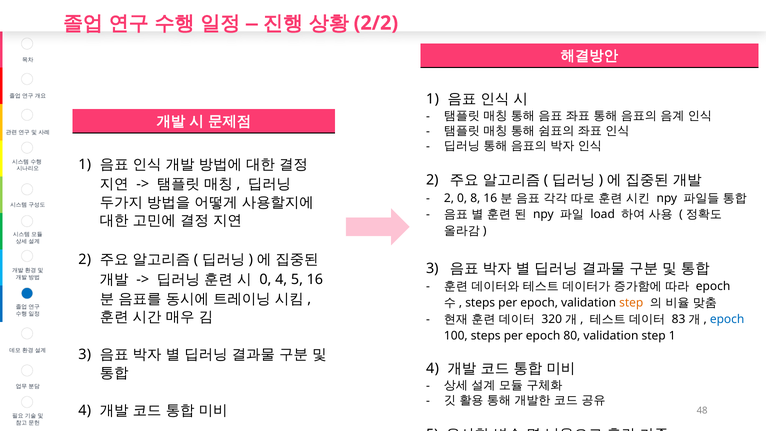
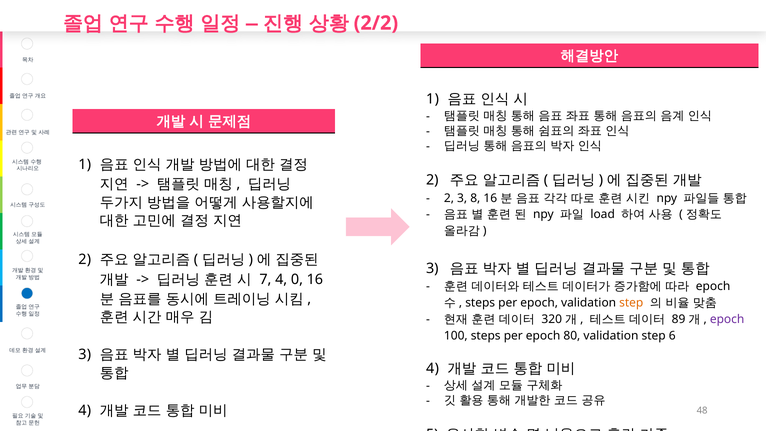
2 0: 0 -> 3
0 at (265, 279): 0 -> 7
4 5: 5 -> 0
83: 83 -> 89
epoch at (727, 319) colour: blue -> purple
step 1: 1 -> 6
